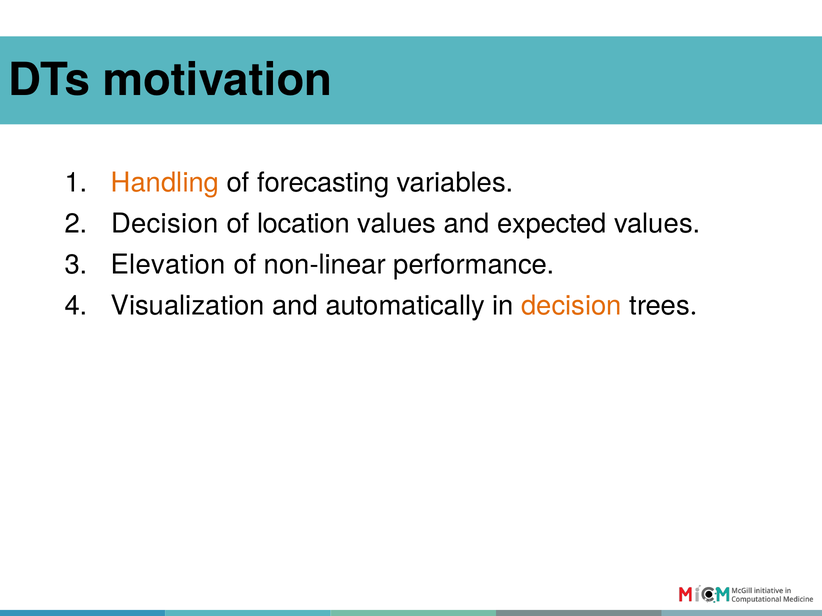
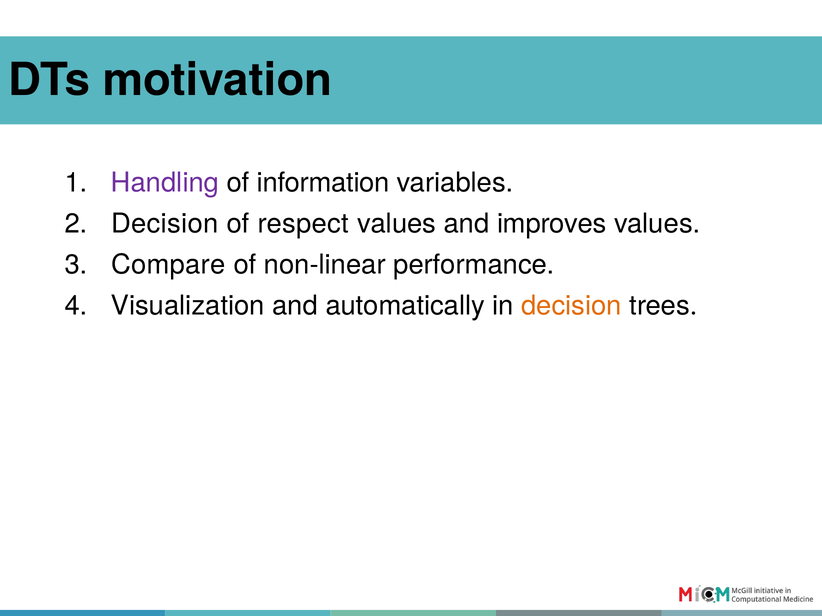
Handling colour: orange -> purple
forecasting: forecasting -> information
location: location -> respect
expected: expected -> improves
Elevation: Elevation -> Compare
